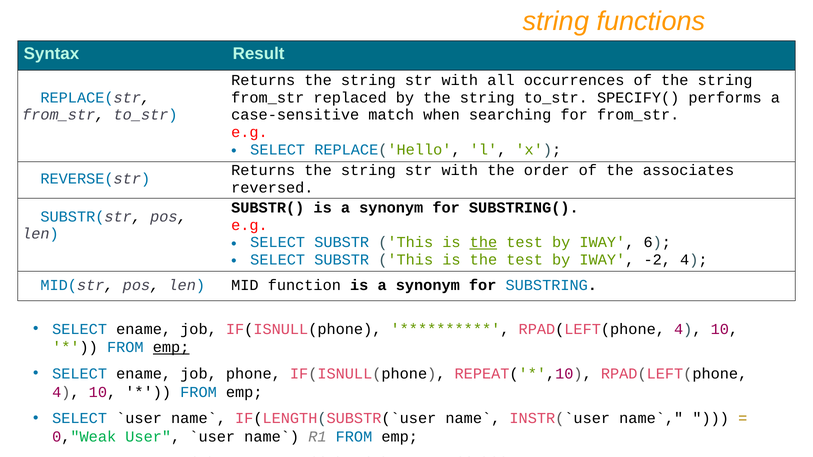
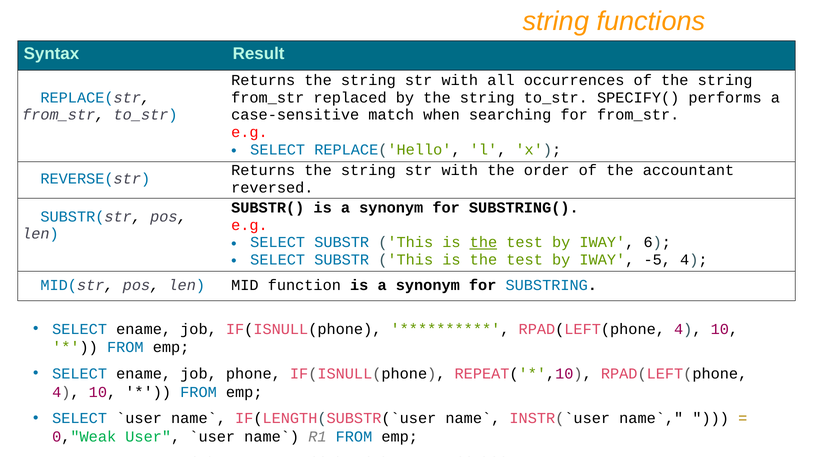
associates: associates -> accountant
-2: -2 -> -5
emp at (171, 348) underline: present -> none
